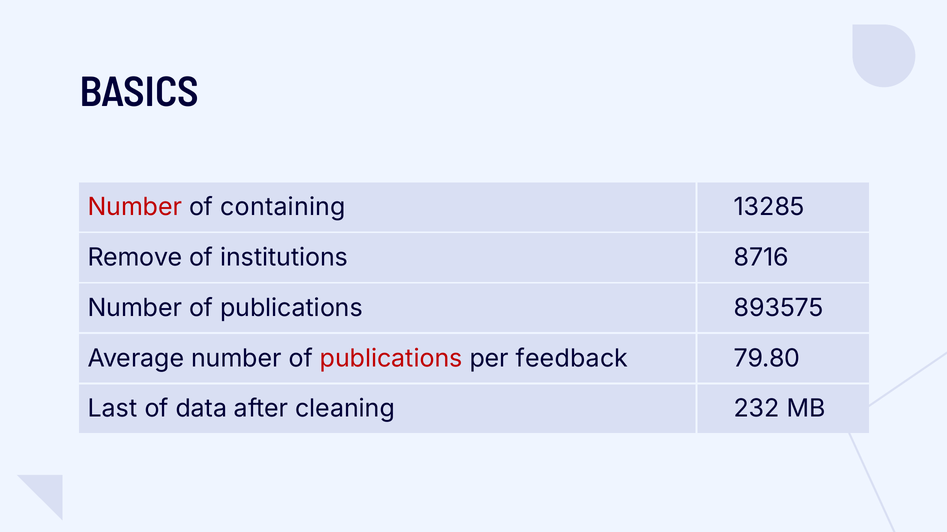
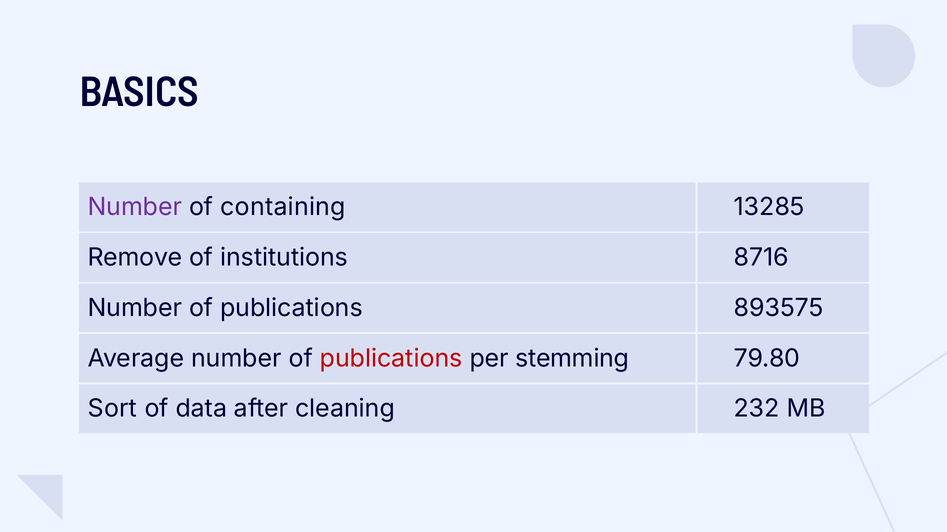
Number at (135, 207) colour: red -> purple
feedback: feedback -> stemming
Last: Last -> Sort
